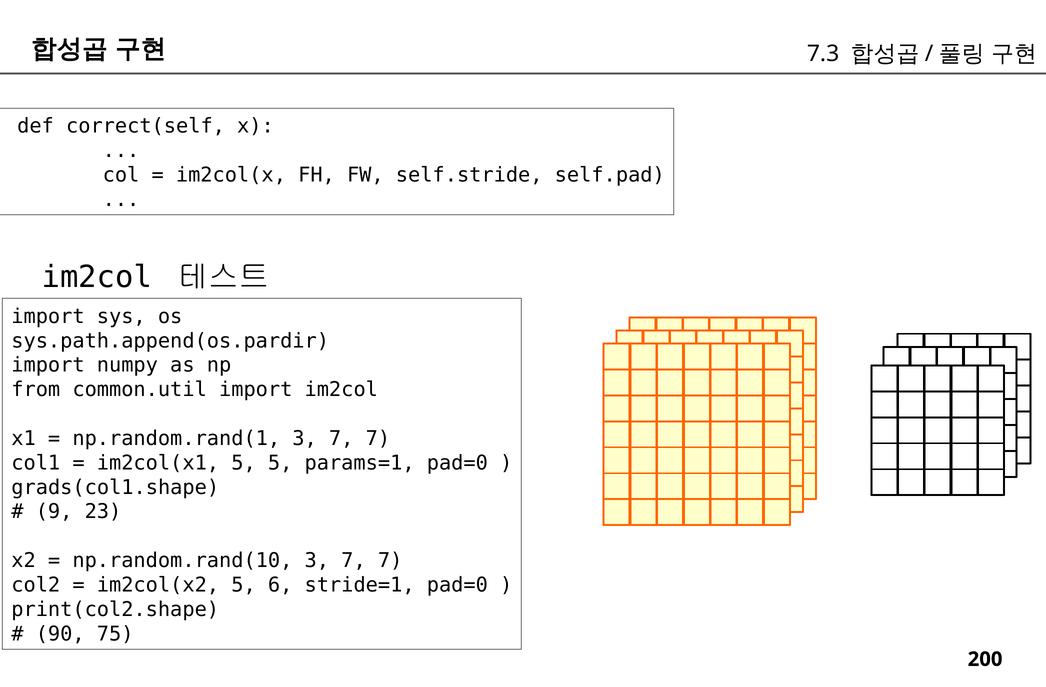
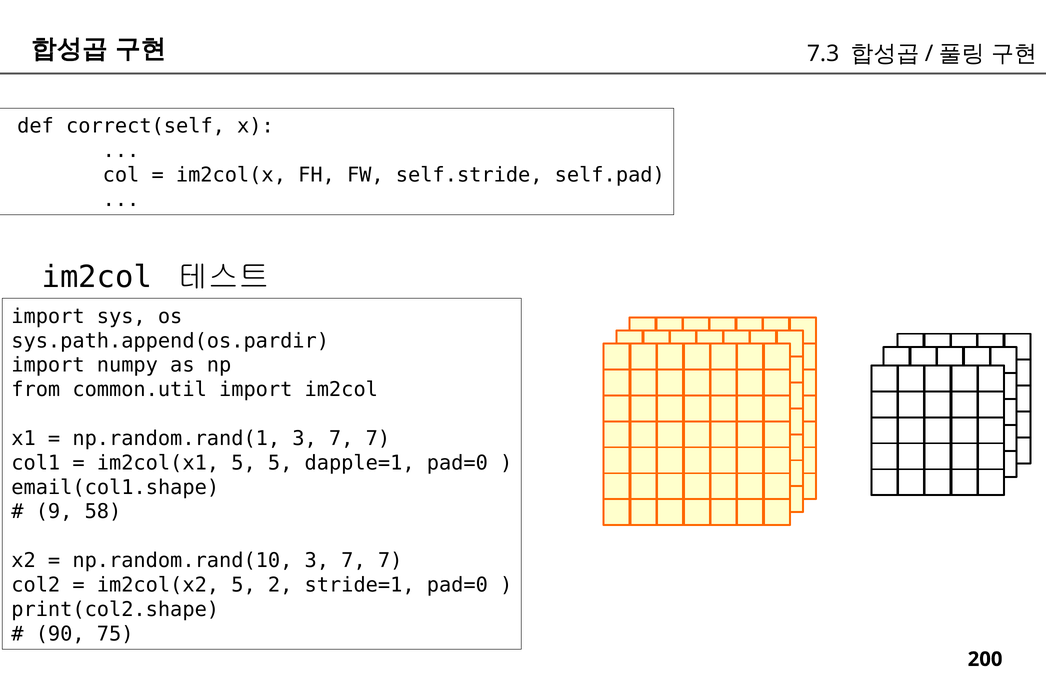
params=1: params=1 -> dapple=1
grads(col1.shape: grads(col1.shape -> email(col1.shape
23: 23 -> 58
6: 6 -> 2
